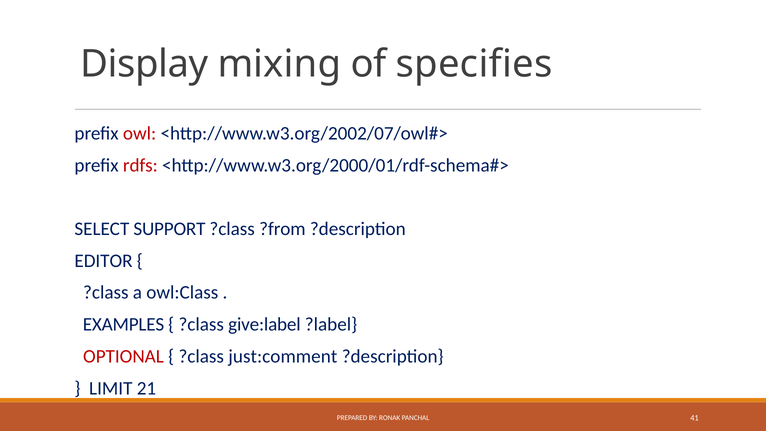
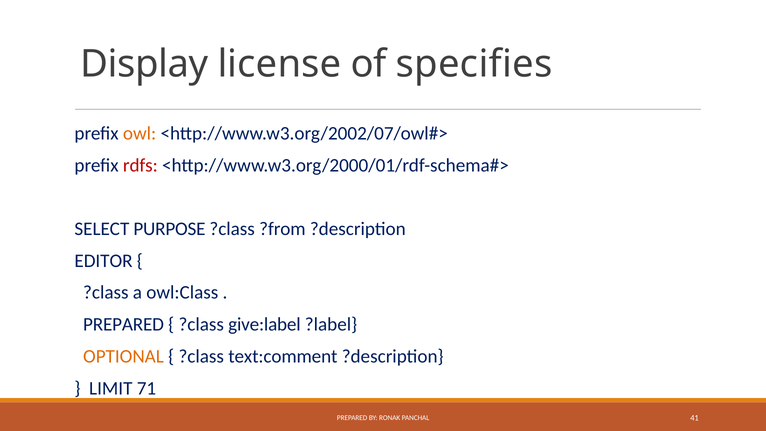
mixing: mixing -> license
owl colour: red -> orange
SUPPORT: SUPPORT -> PURPOSE
EXAMPLES at (124, 324): EXAMPLES -> PREPARED
OPTIONAL colour: red -> orange
just:comment: just:comment -> text:comment
21: 21 -> 71
